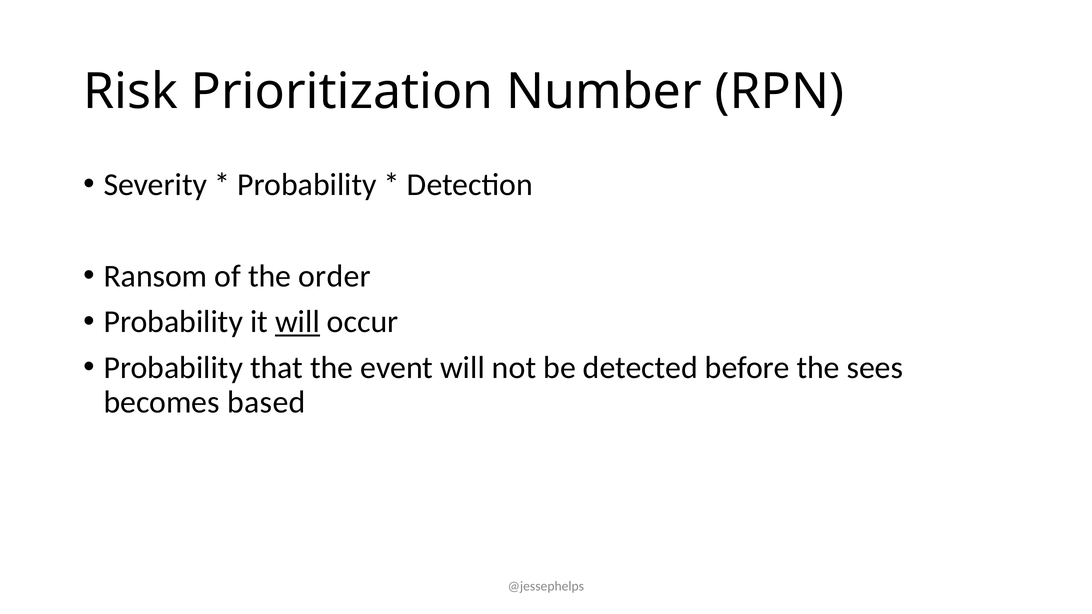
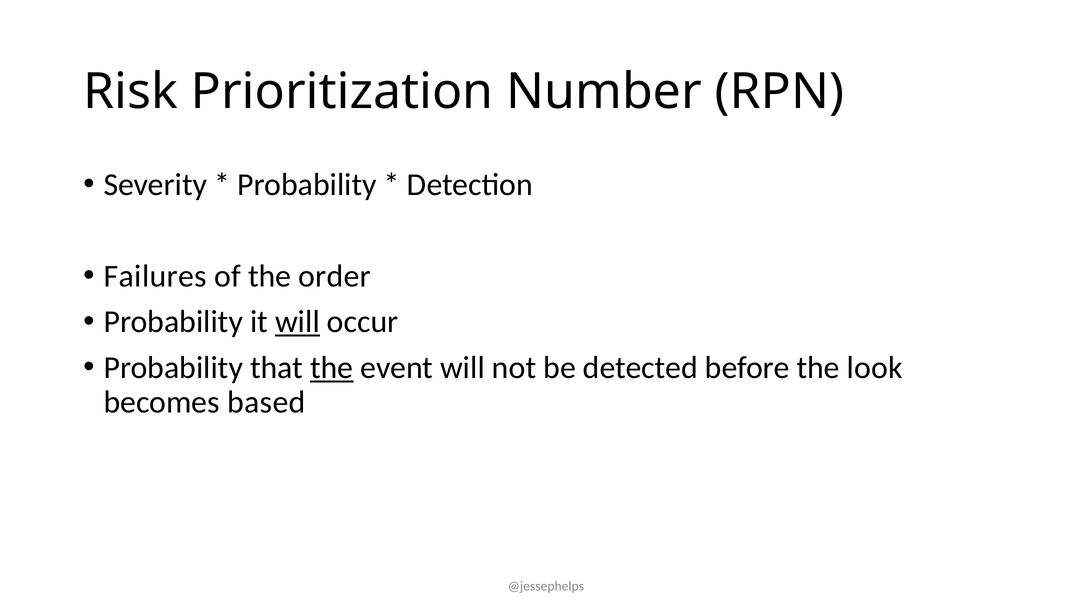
Ransom: Ransom -> Failures
the at (332, 368) underline: none -> present
sees: sees -> look
